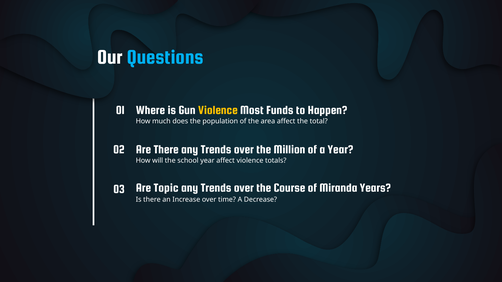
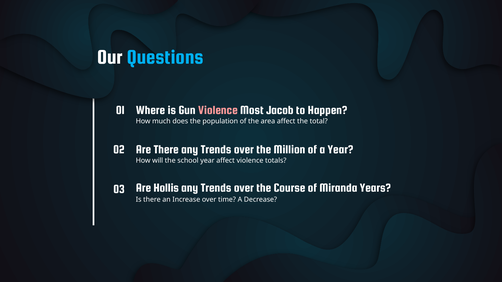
Violence at (218, 110) colour: yellow -> pink
Funds: Funds -> Jacob
Topic: Topic -> Hollis
